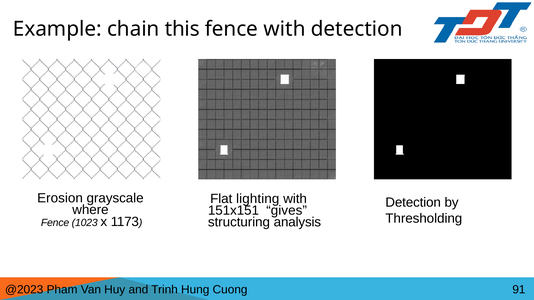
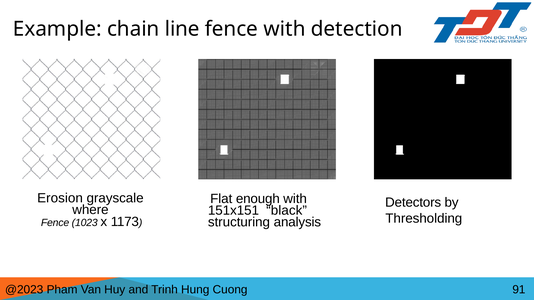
this: this -> line
lighting: lighting -> enough
Detection at (413, 203): Detection -> Detectors
gives: gives -> black
